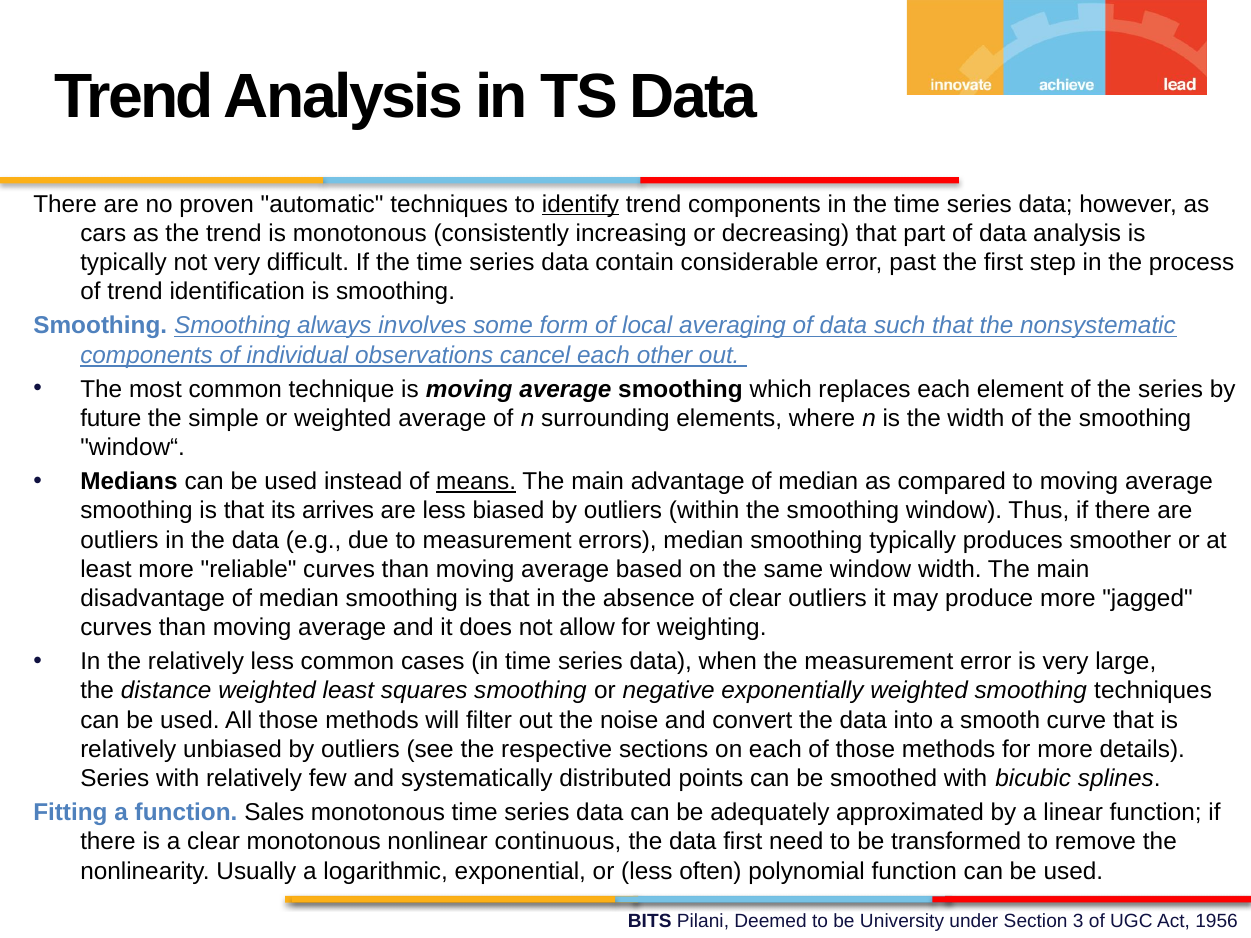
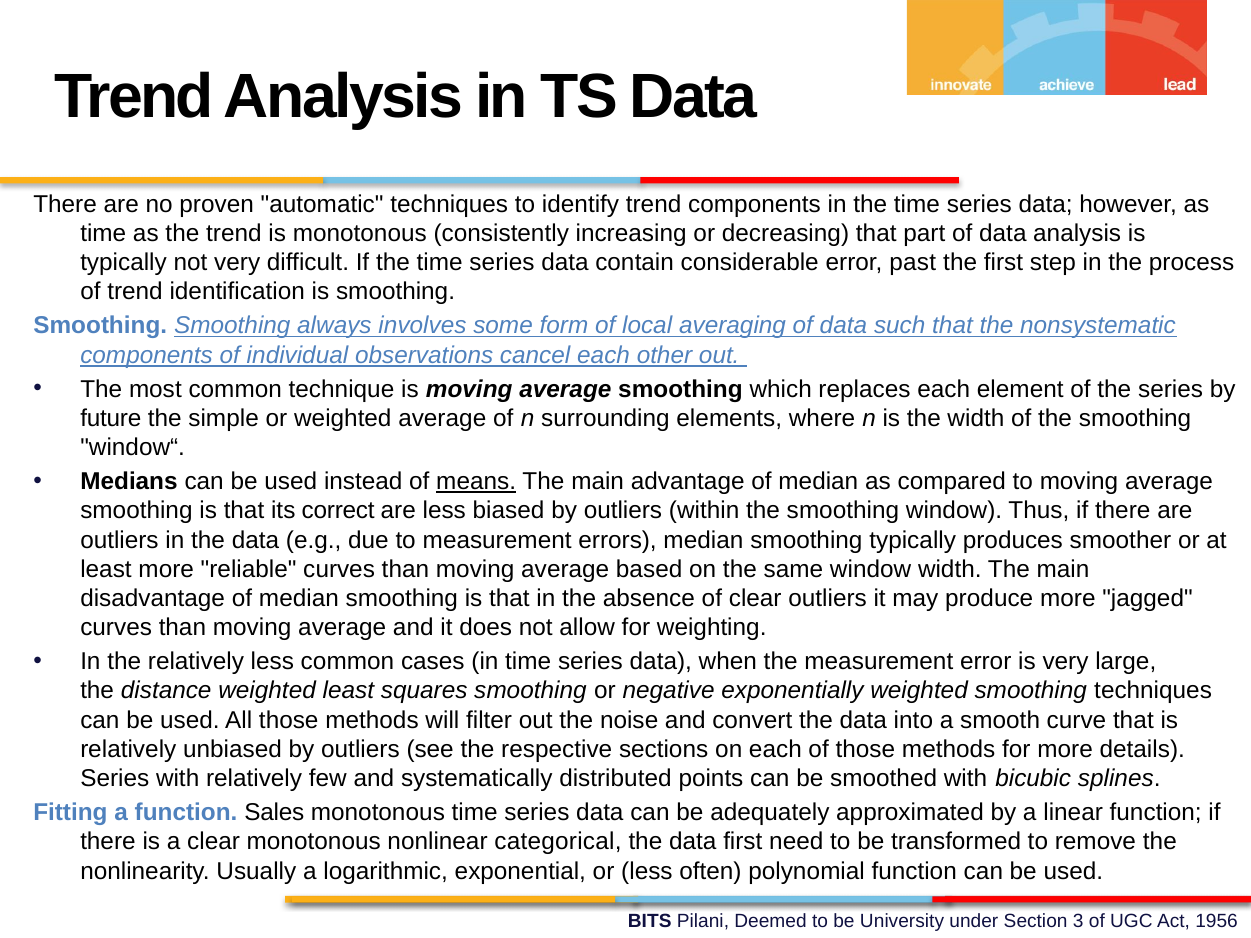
identify underline: present -> none
cars at (103, 234): cars -> time
arrives: arrives -> correct
continuous: continuous -> categorical
